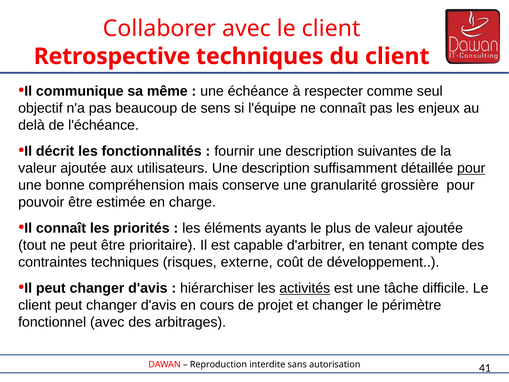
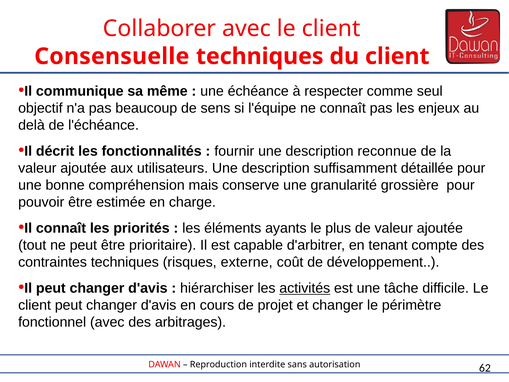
Retrospective: Retrospective -> Consensuelle
suivantes: suivantes -> reconnue
pour at (471, 168) underline: present -> none
41: 41 -> 62
